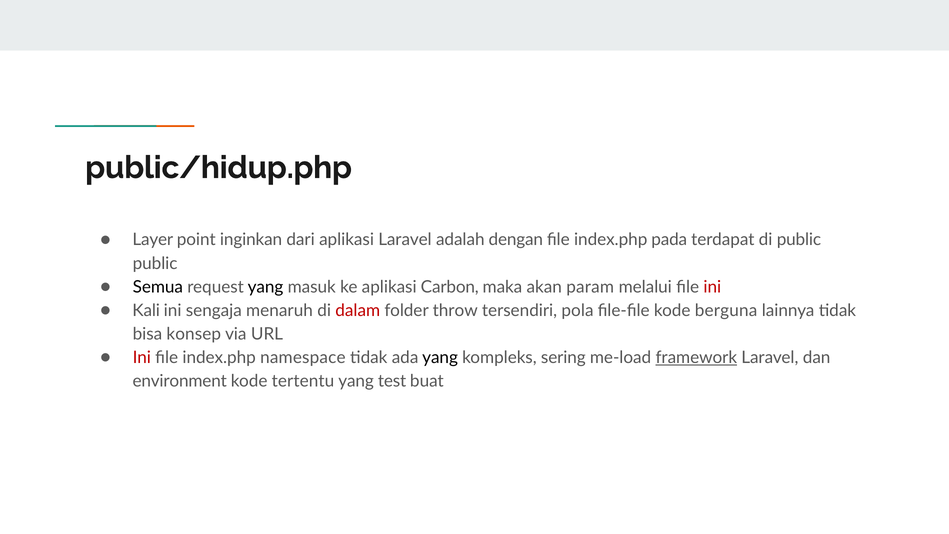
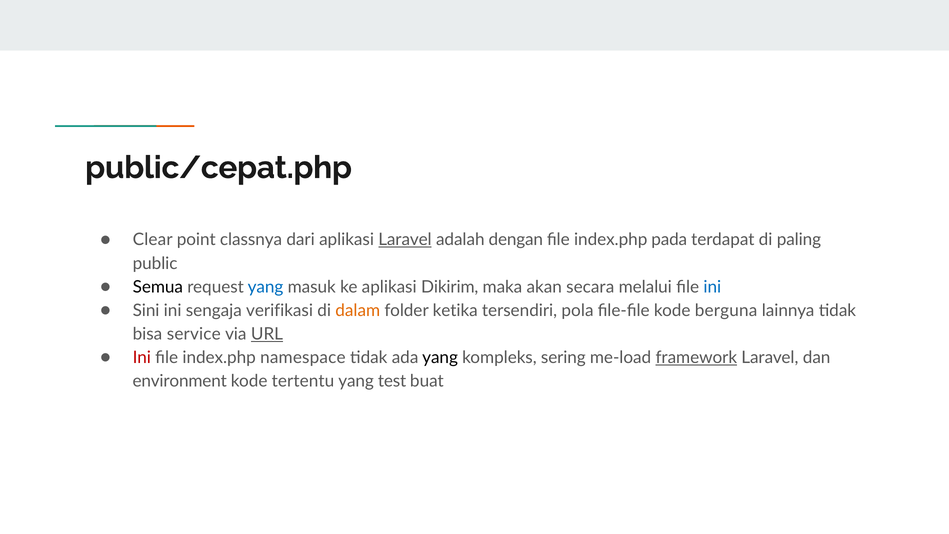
public/hidup.php: public/hidup.php -> public/cepat.php
Layer: Layer -> Clear
inginkan: inginkan -> classnya
Laravel at (405, 240) underline: none -> present
di public: public -> paling
yang at (266, 287) colour: black -> blue
Carbon: Carbon -> Dikirim
param: param -> secara
ini at (712, 287) colour: red -> blue
Kali: Kali -> Sini
menaruh: menaruh -> verifikasi
dalam colour: red -> orange
throw: throw -> ketika
konsep: konsep -> service
URL underline: none -> present
